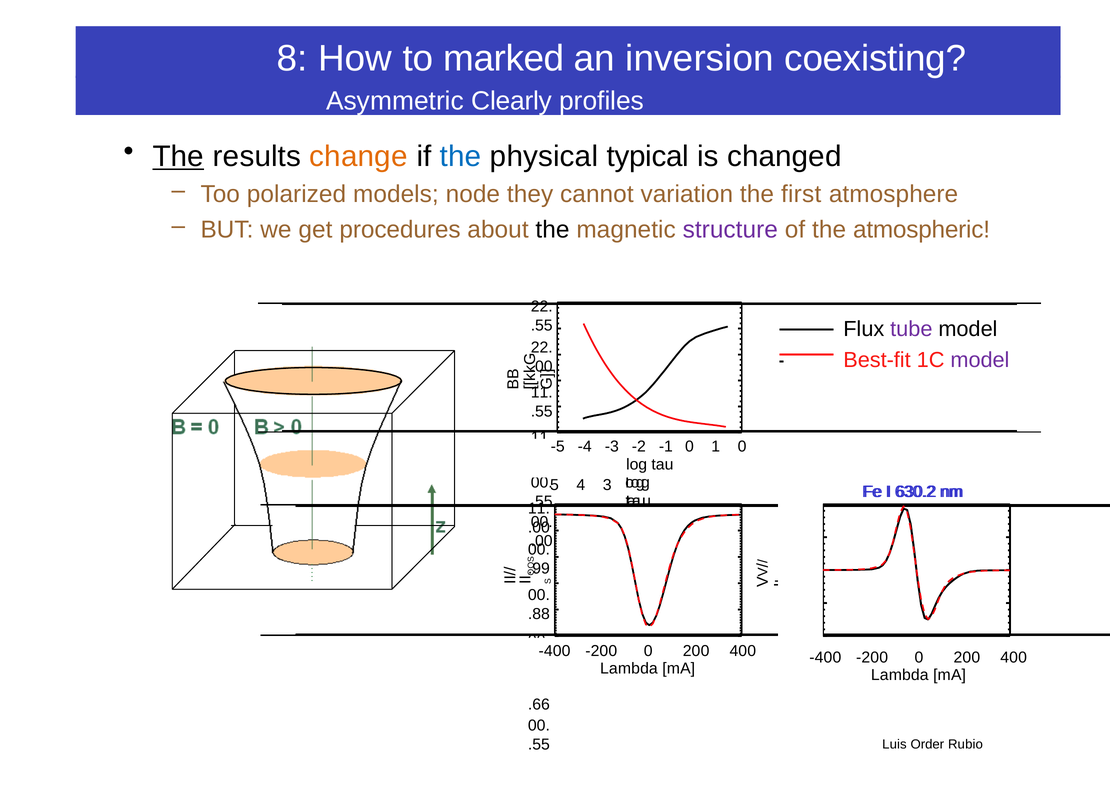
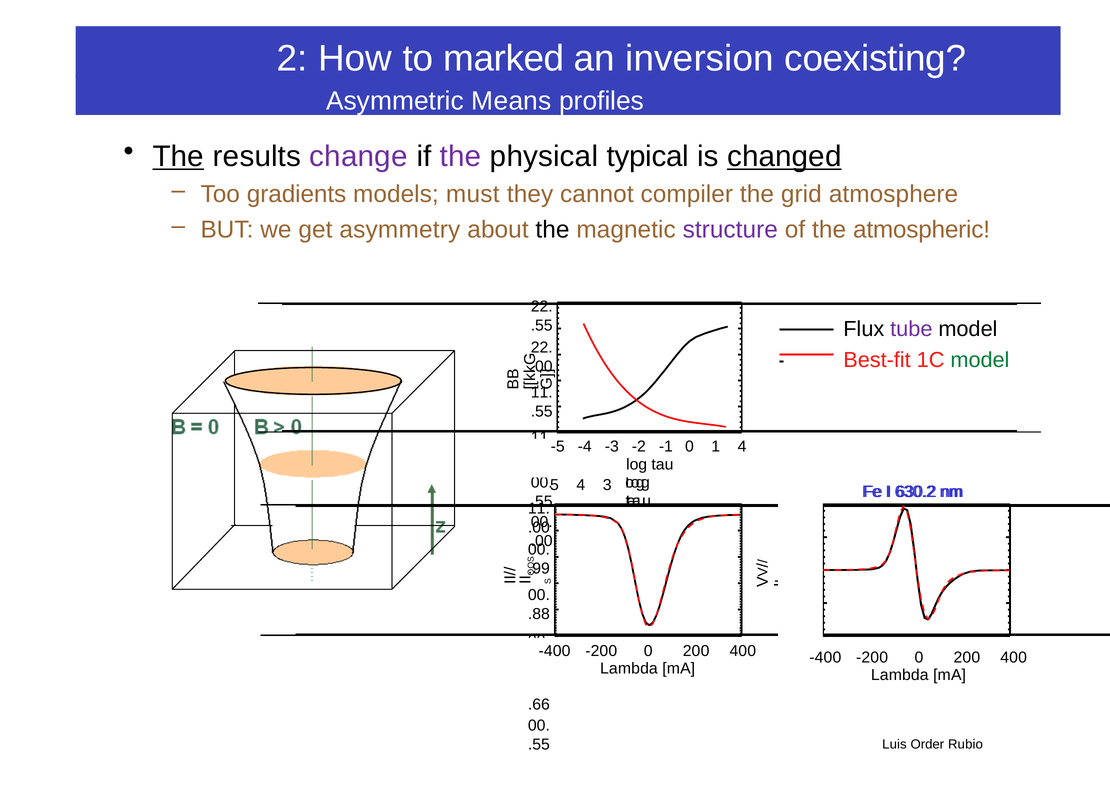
8: 8 -> 2
Clearly: Clearly -> Means
change colour: orange -> purple
the at (461, 156) colour: blue -> purple
changed underline: none -> present
polarized: polarized -> gradients
node: node -> must
variation: variation -> compiler
first: first -> grid
procedures: procedures -> asymmetry
model at (980, 360) colour: purple -> green
0 at (742, 446): 0 -> 4
